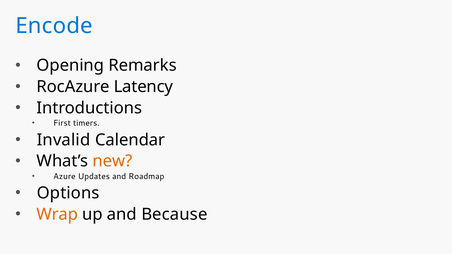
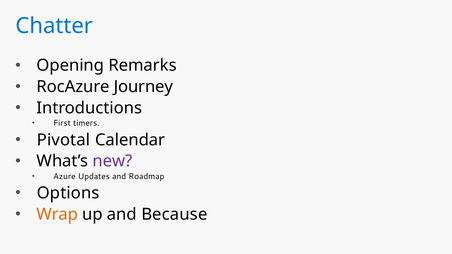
Encode: Encode -> Chatter
Latency: Latency -> Journey
Invalid: Invalid -> Pivotal
new colour: orange -> purple
